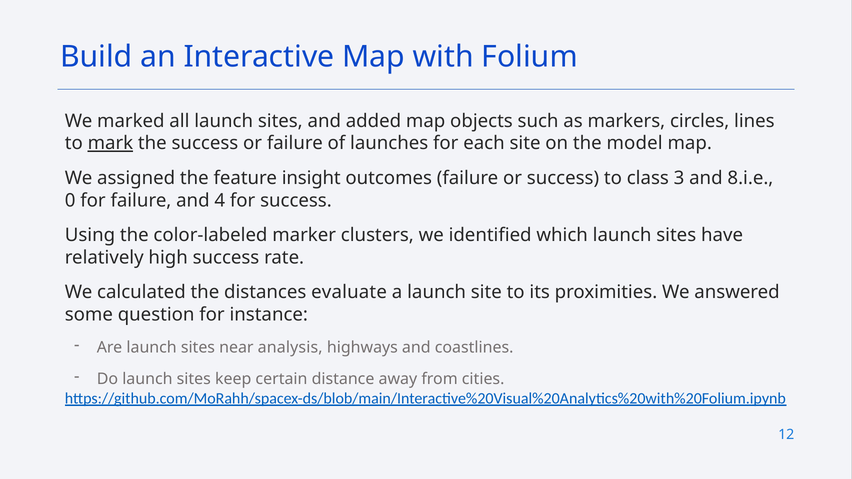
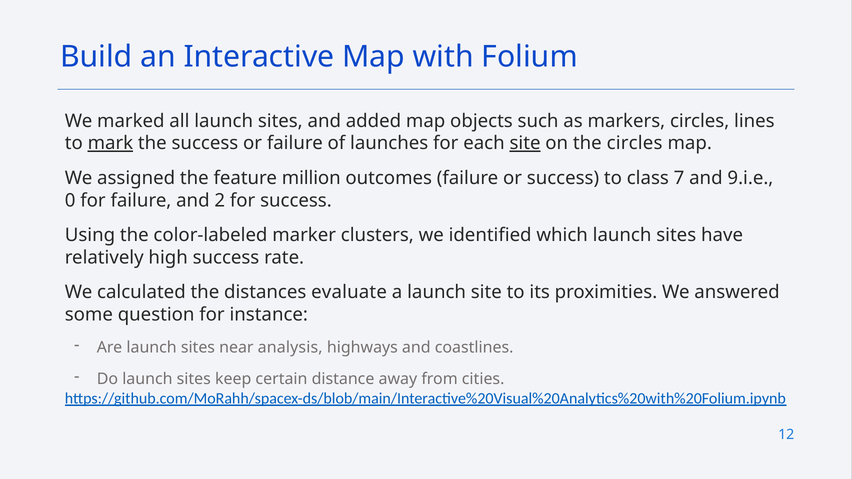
site at (525, 143) underline: none -> present
the model: model -> circles
insight: insight -> million
3: 3 -> 7
8.i.e: 8.i.e -> 9.i.e
4: 4 -> 2
